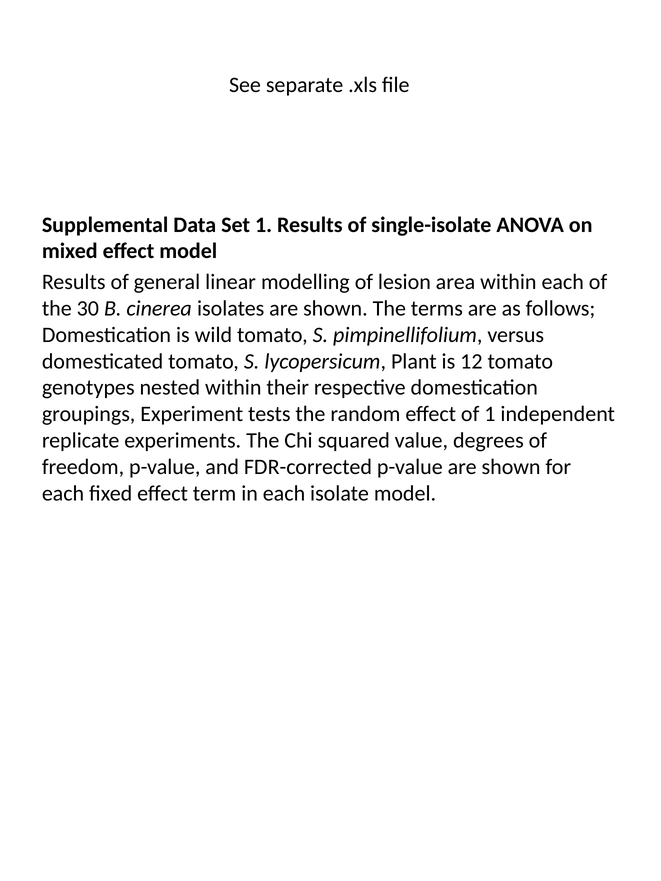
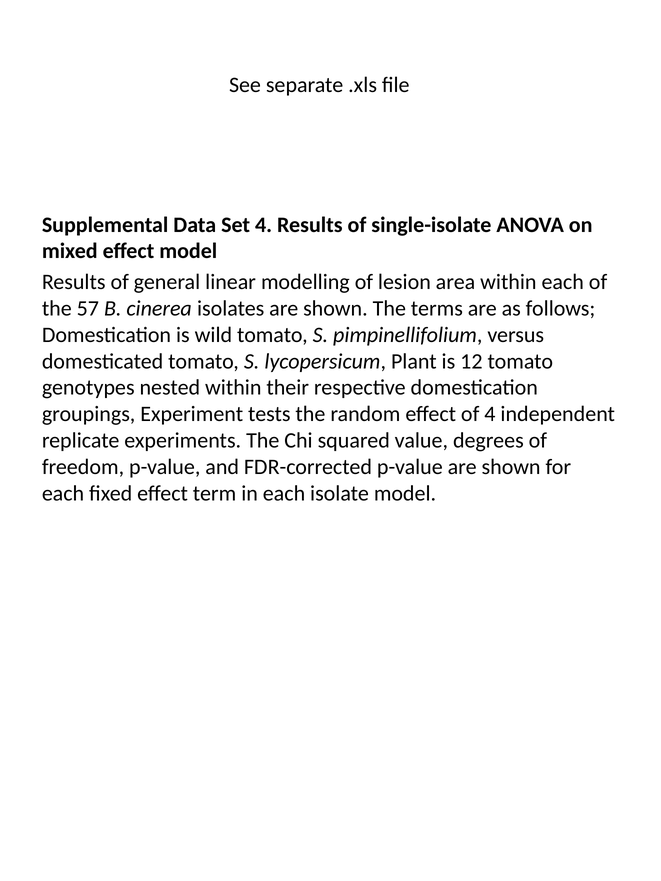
Set 1: 1 -> 4
30: 30 -> 57
of 1: 1 -> 4
